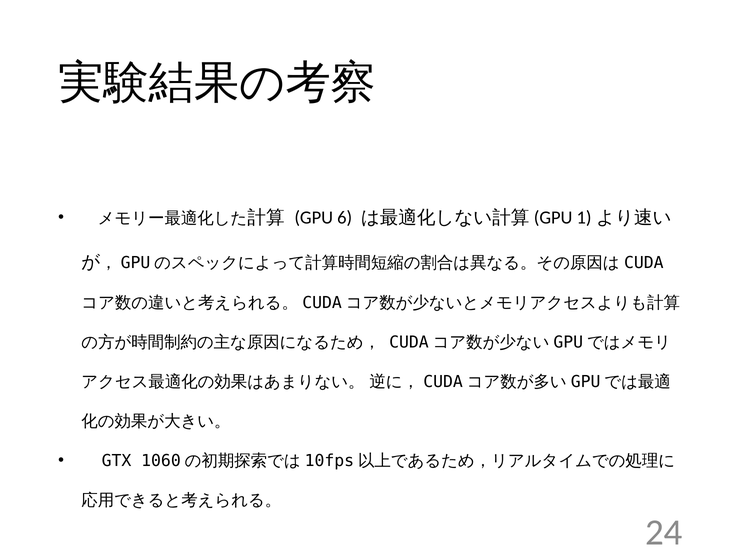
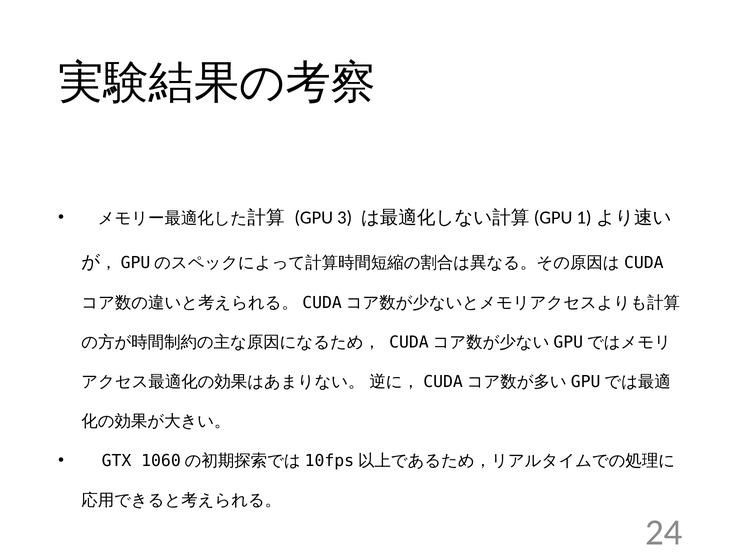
6: 6 -> 3
